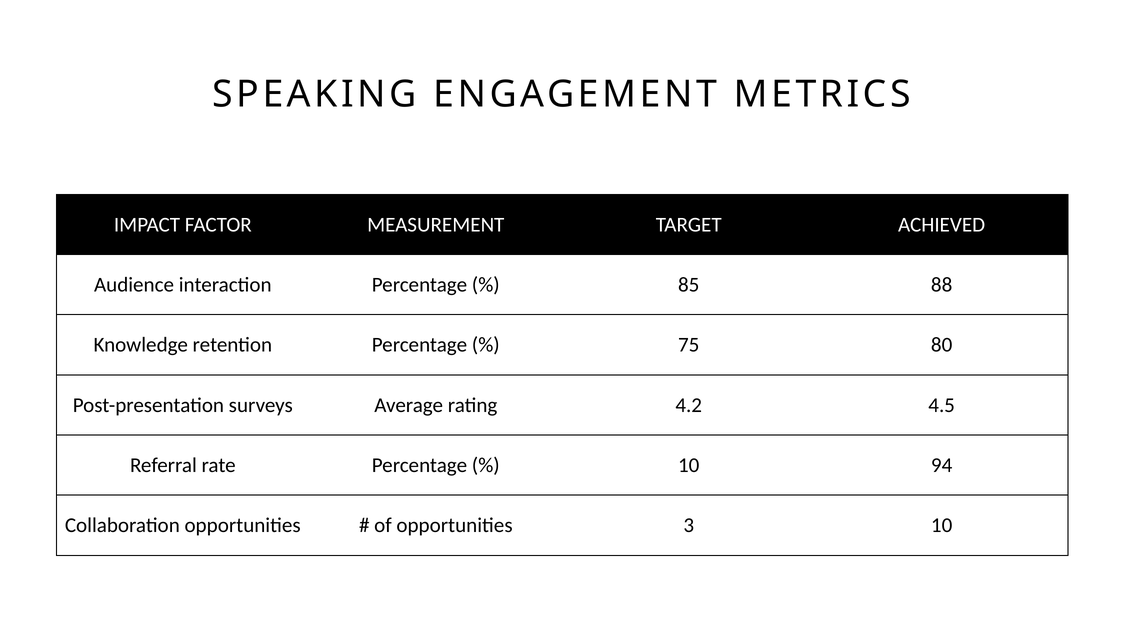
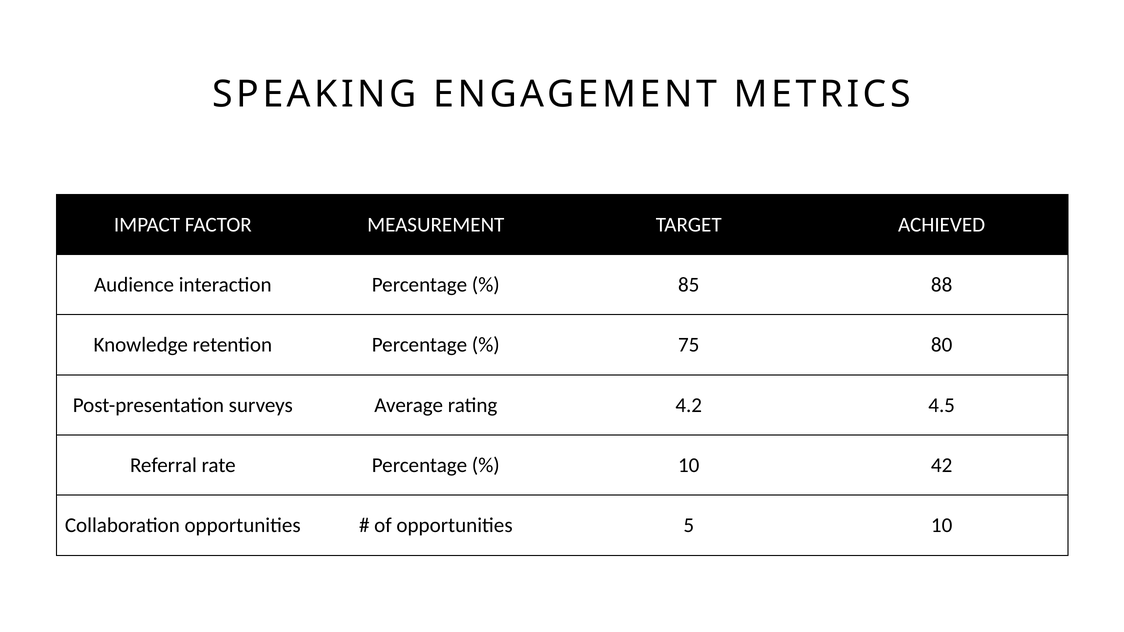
94: 94 -> 42
3: 3 -> 5
